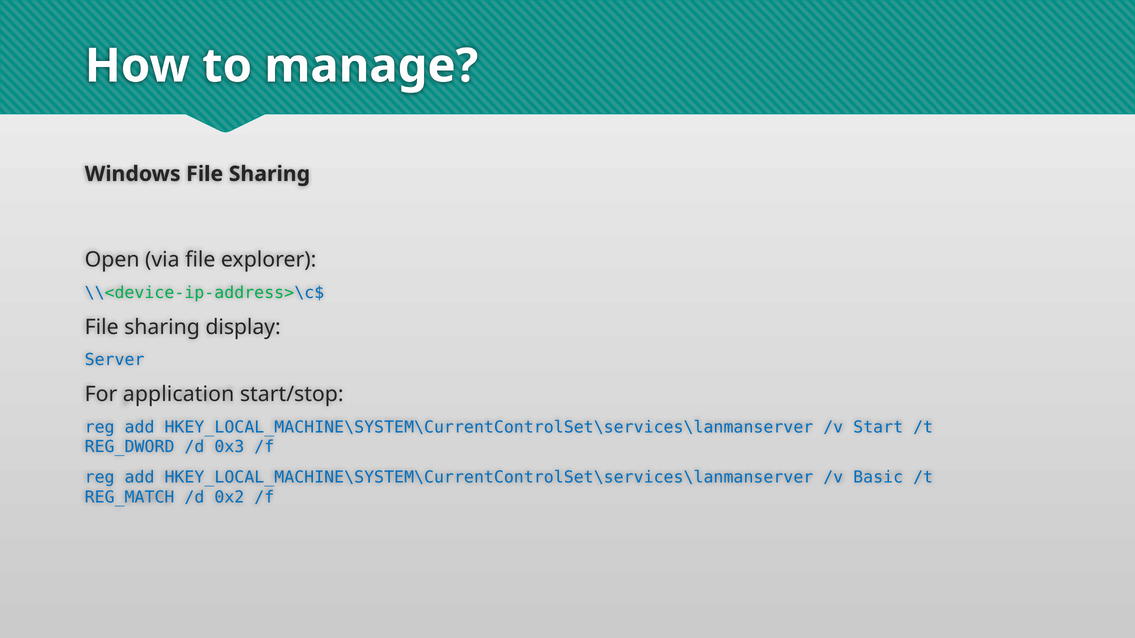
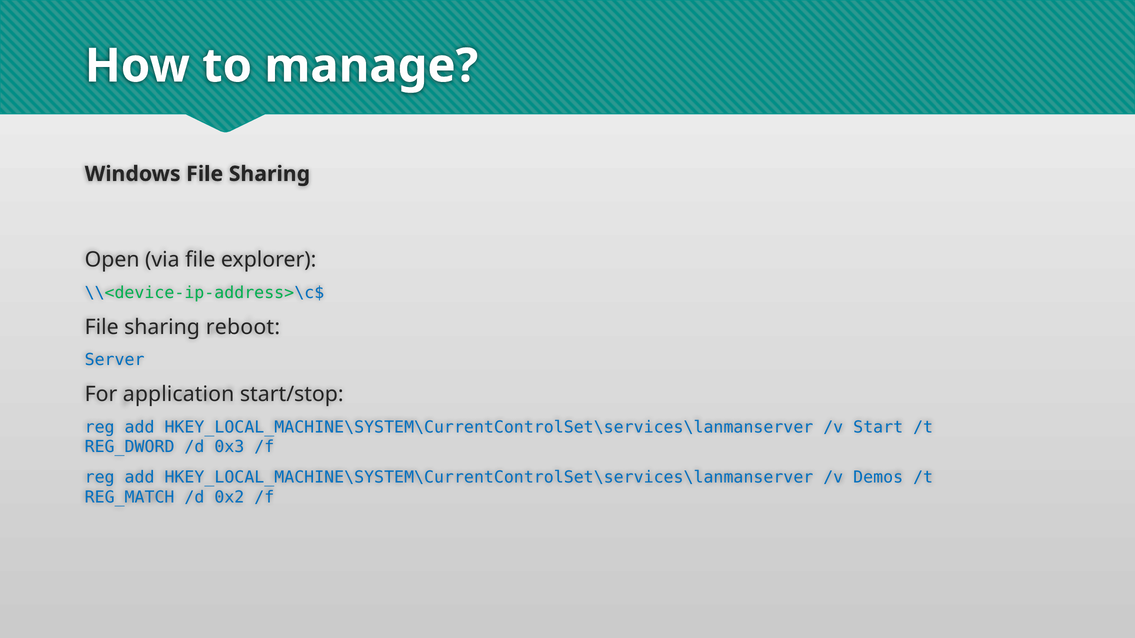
display: display -> reboot
Basic: Basic -> Demos
